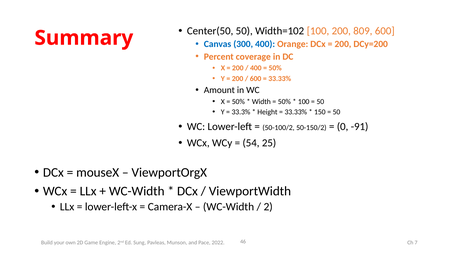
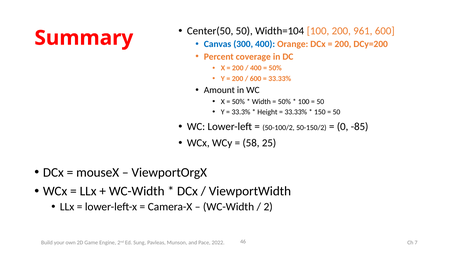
Width=102: Width=102 -> Width=104
809: 809 -> 961
-91: -91 -> -85
54: 54 -> 58
